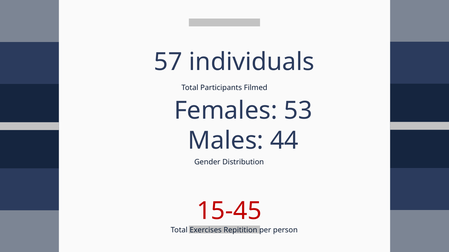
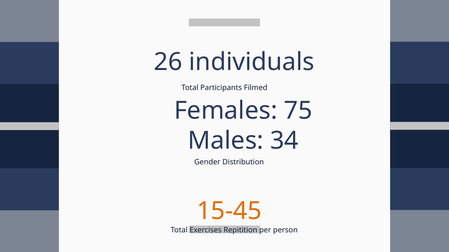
57: 57 -> 26
53: 53 -> 75
44: 44 -> 34
15-45 colour: red -> orange
